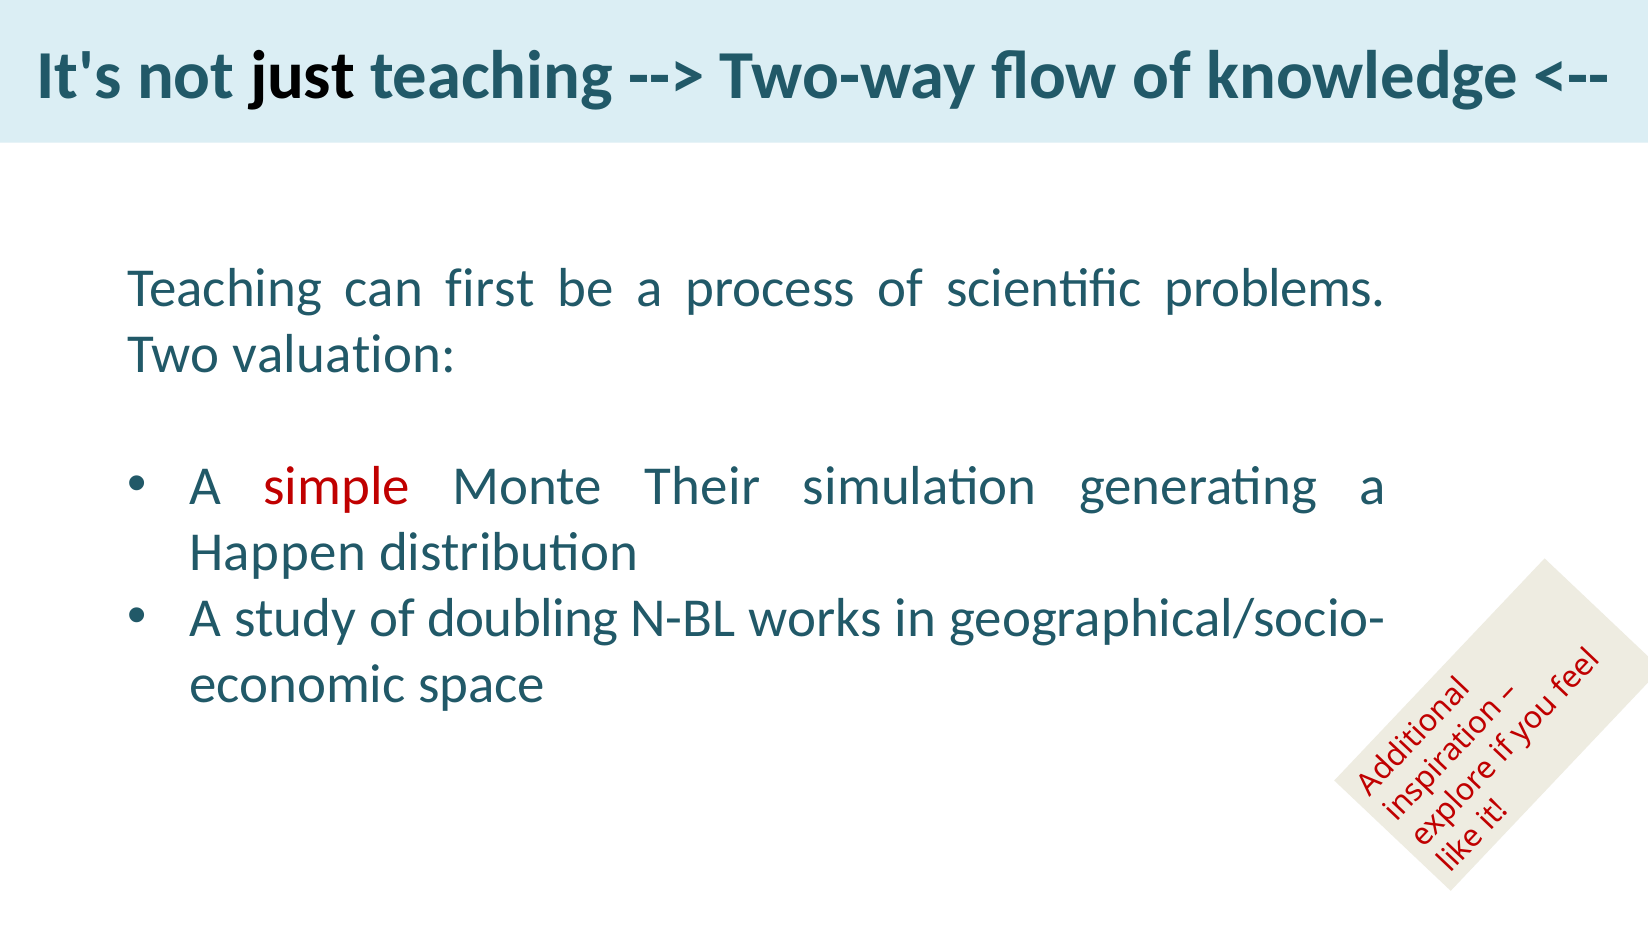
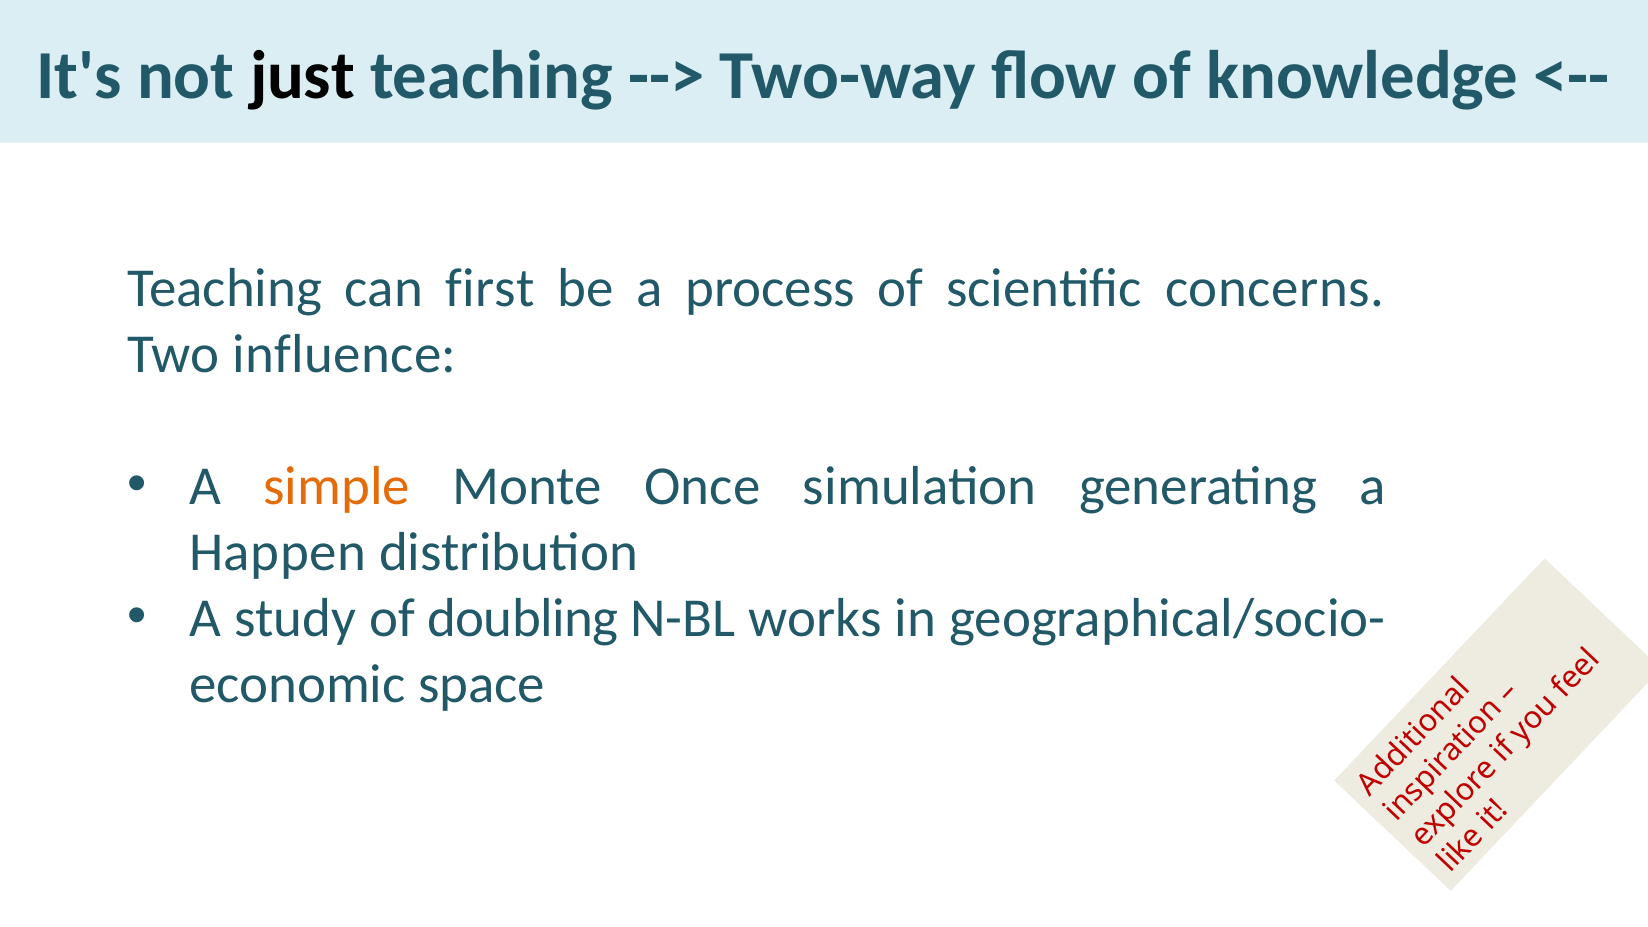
problems: problems -> concerns
valuation: valuation -> influence
simple colour: red -> orange
Their: Their -> Once
